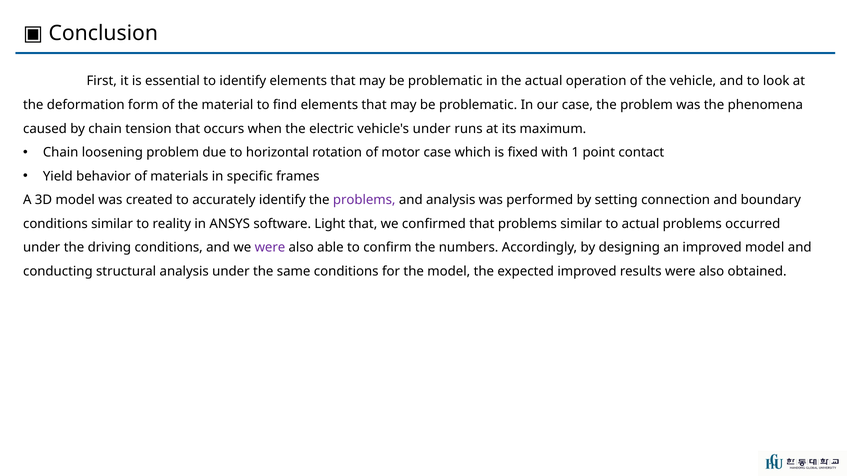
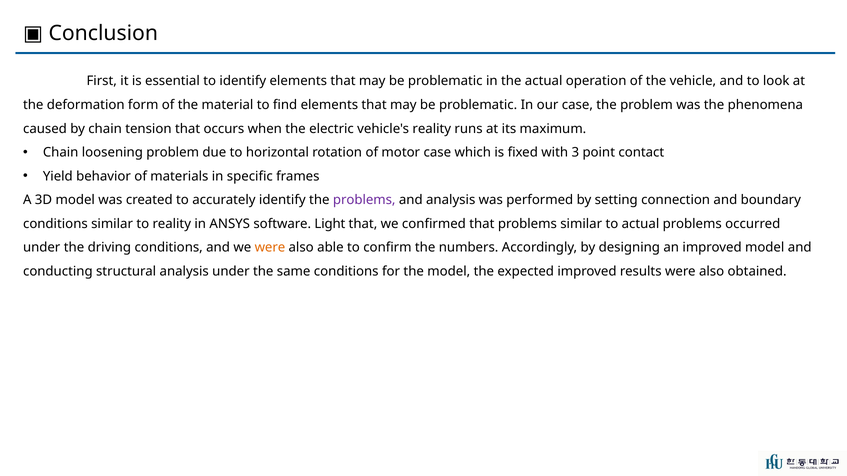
vehicle's under: under -> reality
1: 1 -> 3
were at (270, 248) colour: purple -> orange
